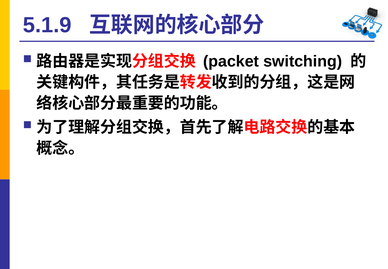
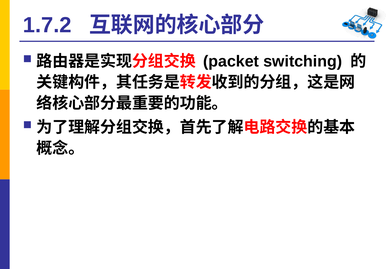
5.1.9: 5.1.9 -> 1.7.2
